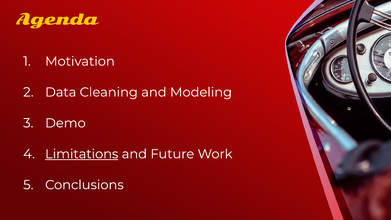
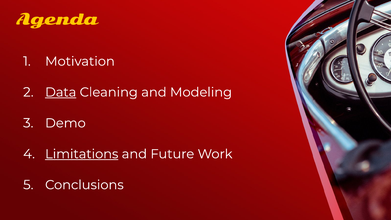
Data underline: none -> present
